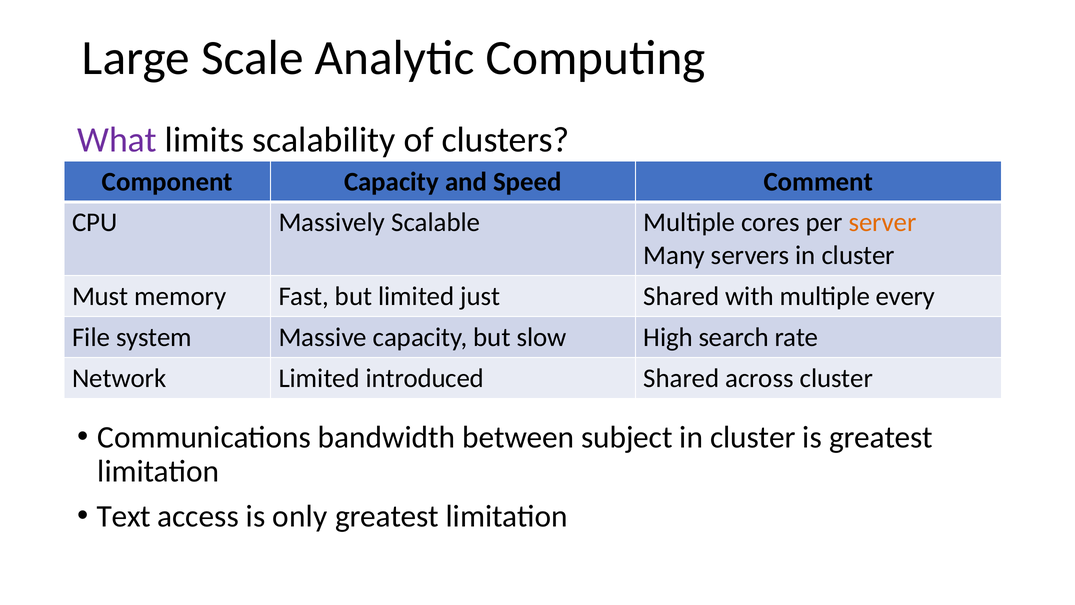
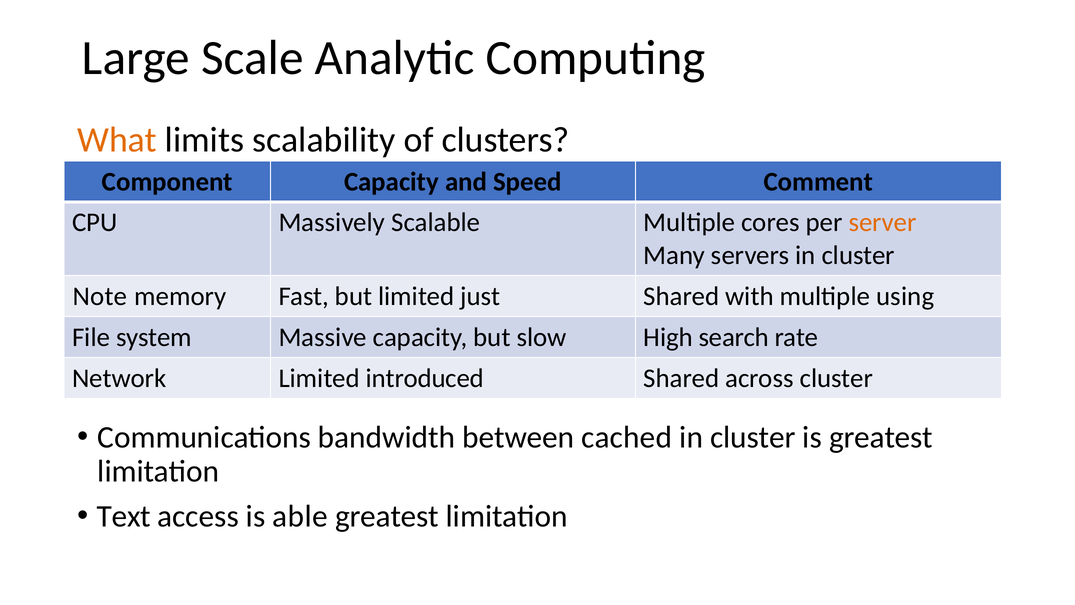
What colour: purple -> orange
Must: Must -> Note
every: every -> using
subject: subject -> cached
only: only -> able
